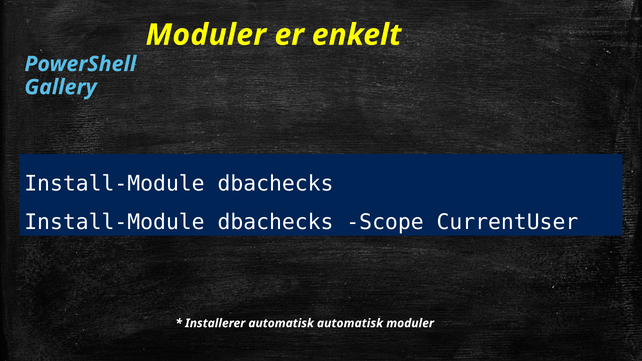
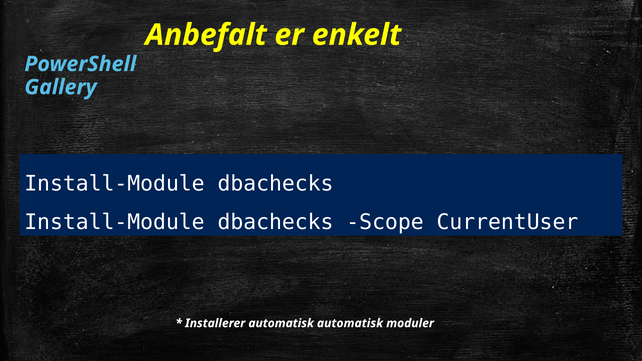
Moduler at (206, 35): Moduler -> Anbefalt
